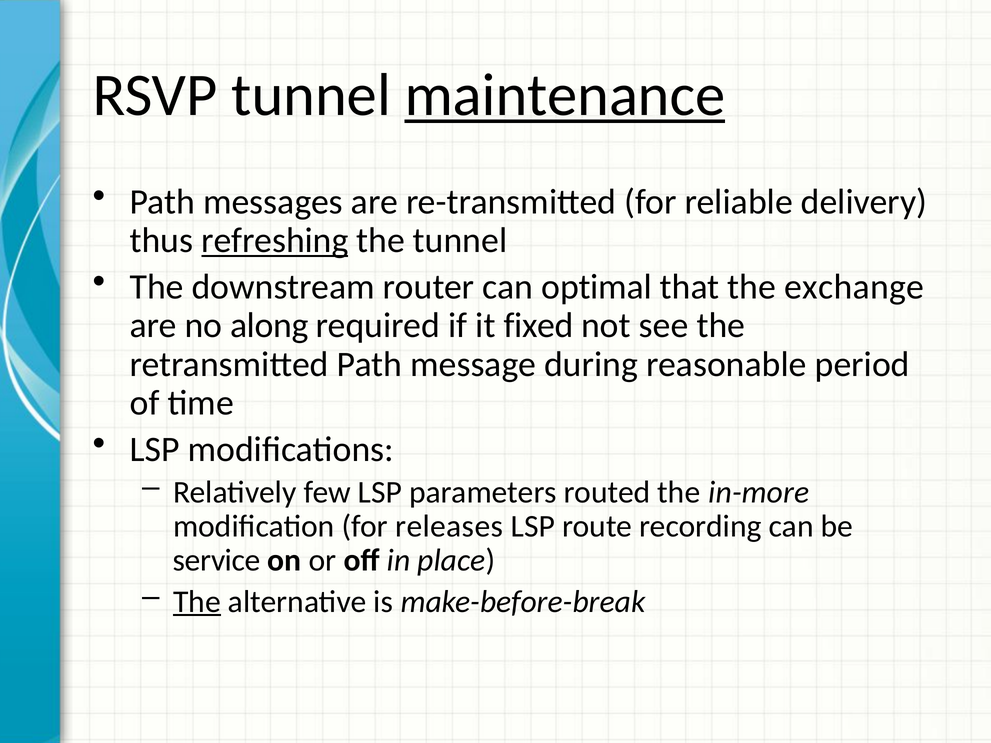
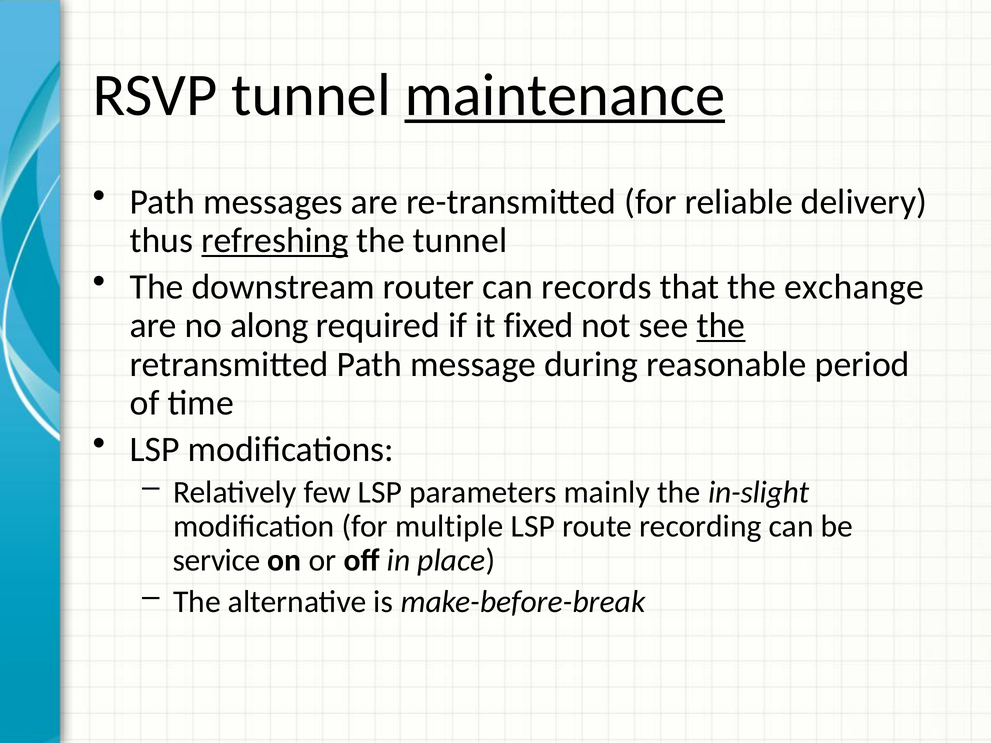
optimal: optimal -> records
the at (721, 326) underline: none -> present
routed: routed -> mainly
in-more: in-more -> in-slight
releases: releases -> multiple
The at (197, 602) underline: present -> none
